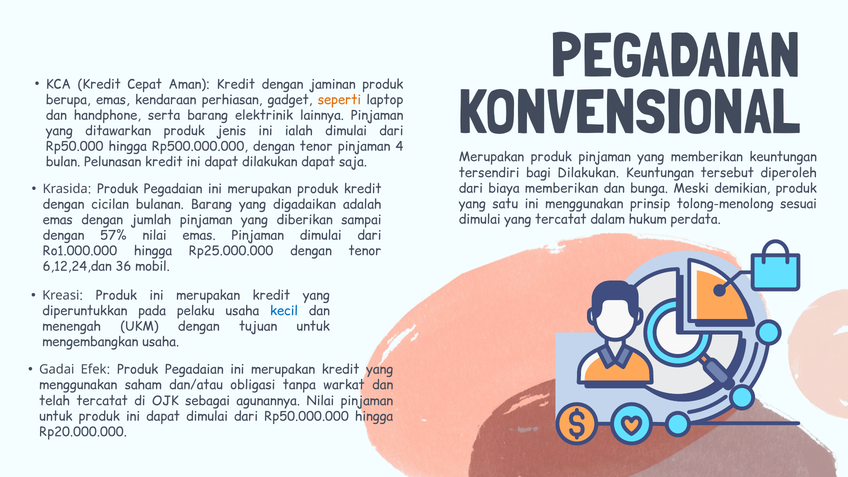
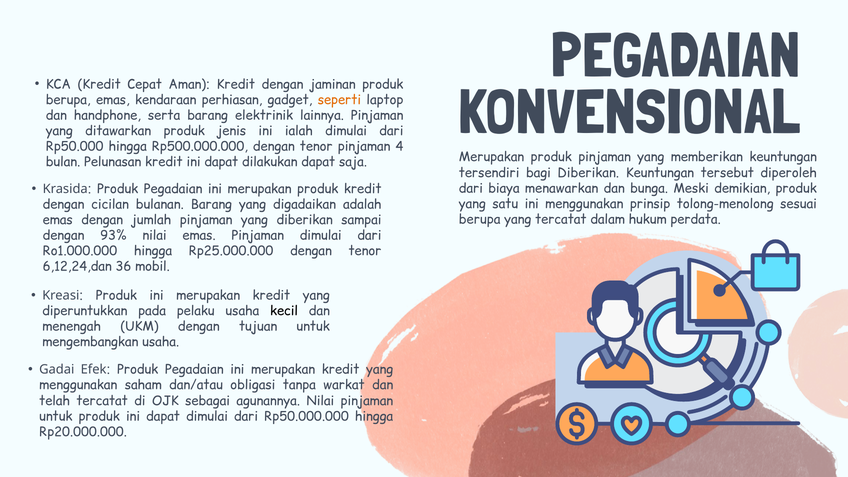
bagi Dilakukan: Dilakukan -> Diberikan
biaya memberikan: memberikan -> menawarkan
dimulai at (480, 219): dimulai -> berupa
57%: 57% -> 93%
kecil colour: blue -> black
